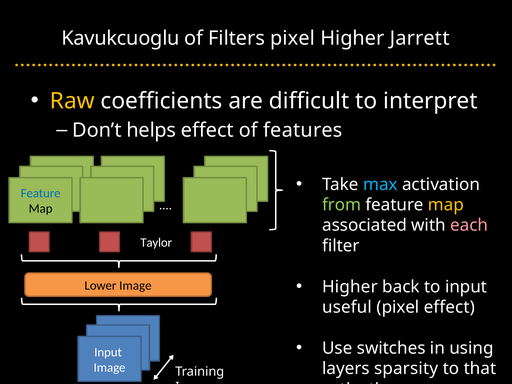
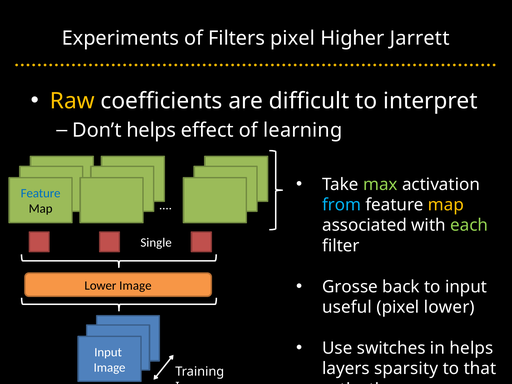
Kavukcuoglu: Kavukcuoglu -> Experiments
features: features -> learning
max colour: light blue -> light green
from colour: light green -> light blue
each colour: pink -> light green
Taylor: Taylor -> Single
Higher at (350, 287): Higher -> Grosse
pixel effect: effect -> lower
in using: using -> helps
